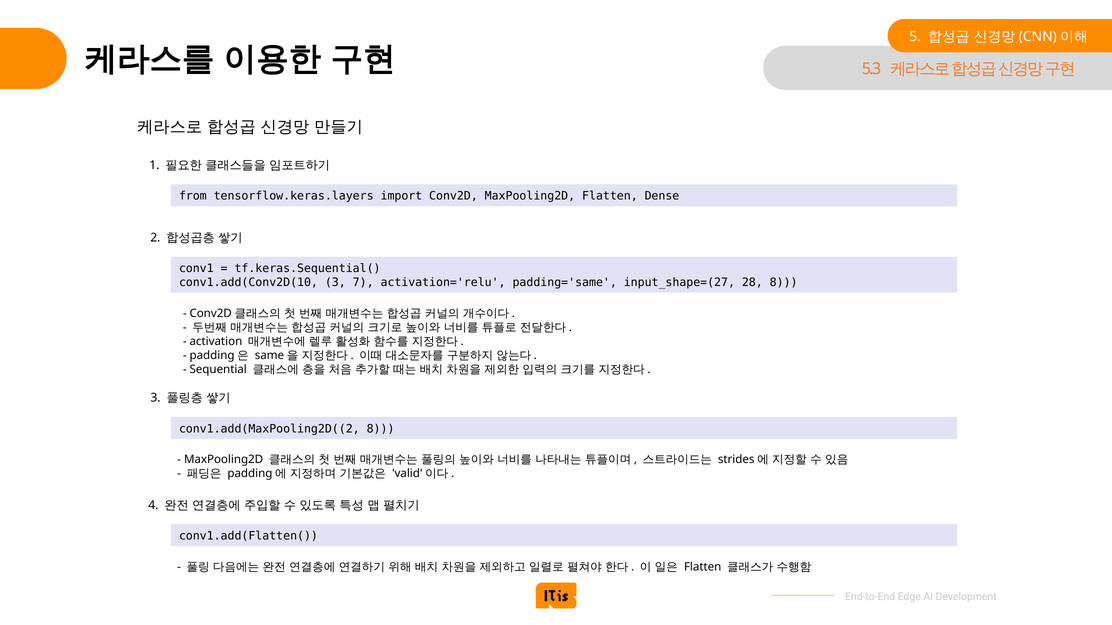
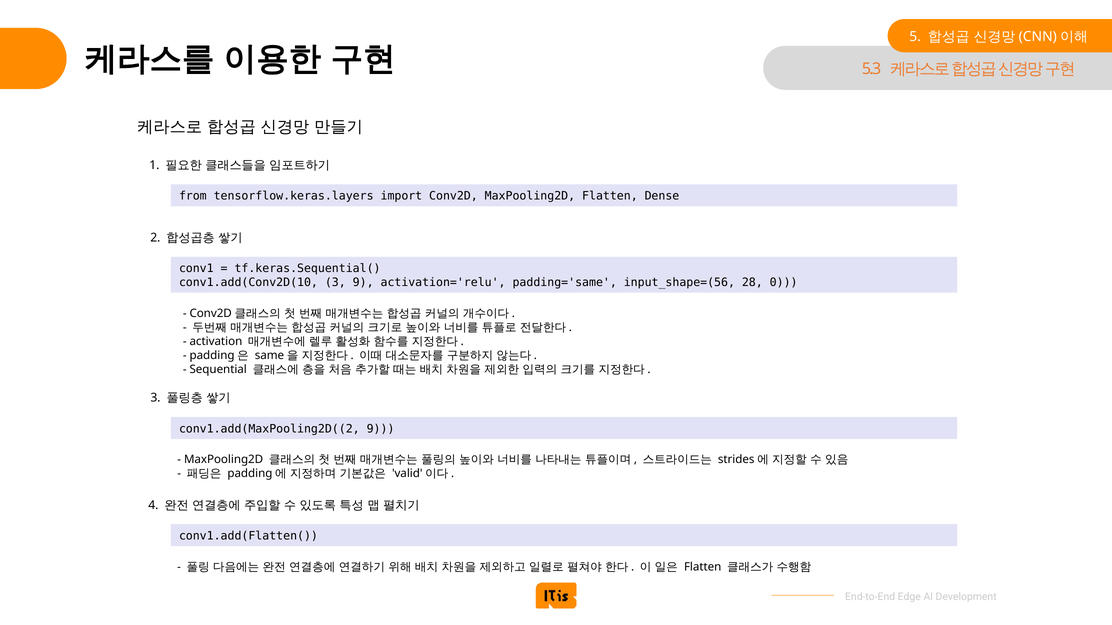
3 7: 7 -> 9
input_shape=(27: input_shape=(27 -> input_shape=(56
28 8: 8 -> 0
conv1.add(MaxPooling2D((2 8: 8 -> 9
